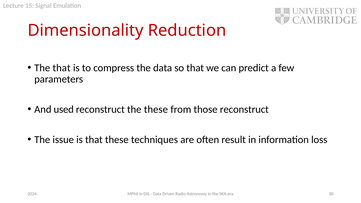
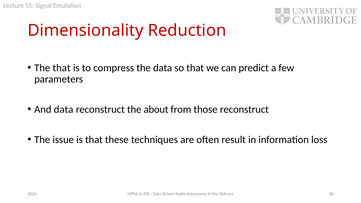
And used: used -> data
the these: these -> about
